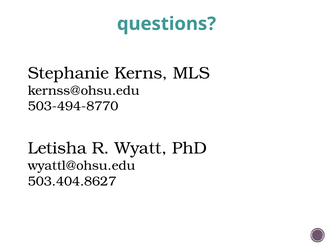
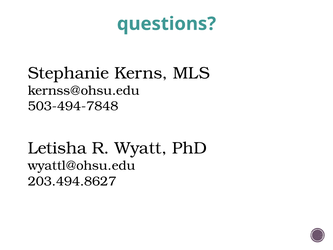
503-494-8770: 503-494-8770 -> 503-494-7848
503.404.8627: 503.404.8627 -> 203.494.8627
